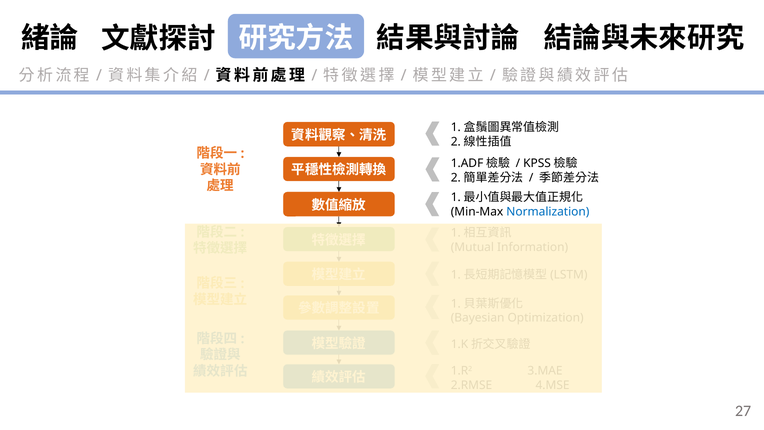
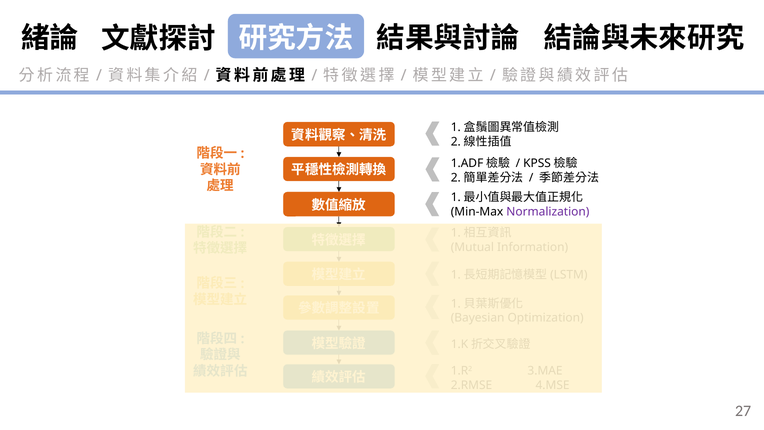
Normalization colour: blue -> purple
